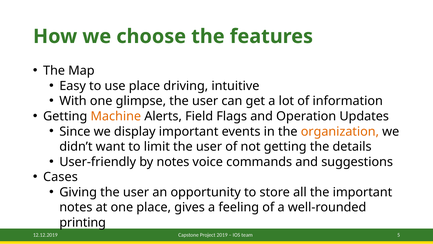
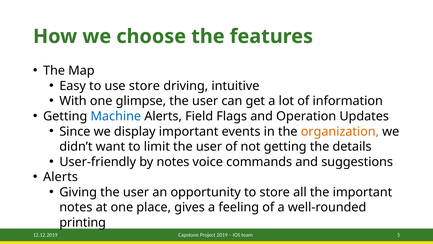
use place: place -> store
Machine colour: orange -> blue
Cases at (60, 177): Cases -> Alerts
